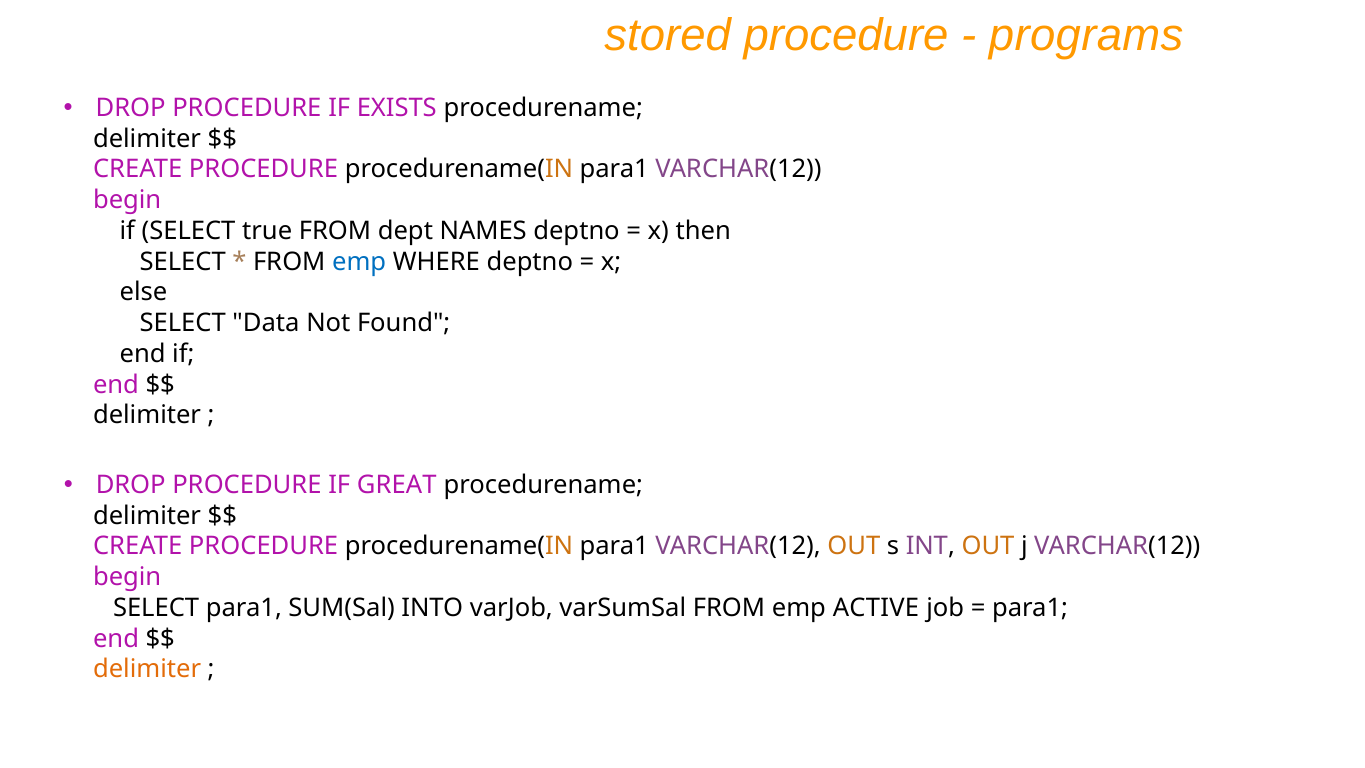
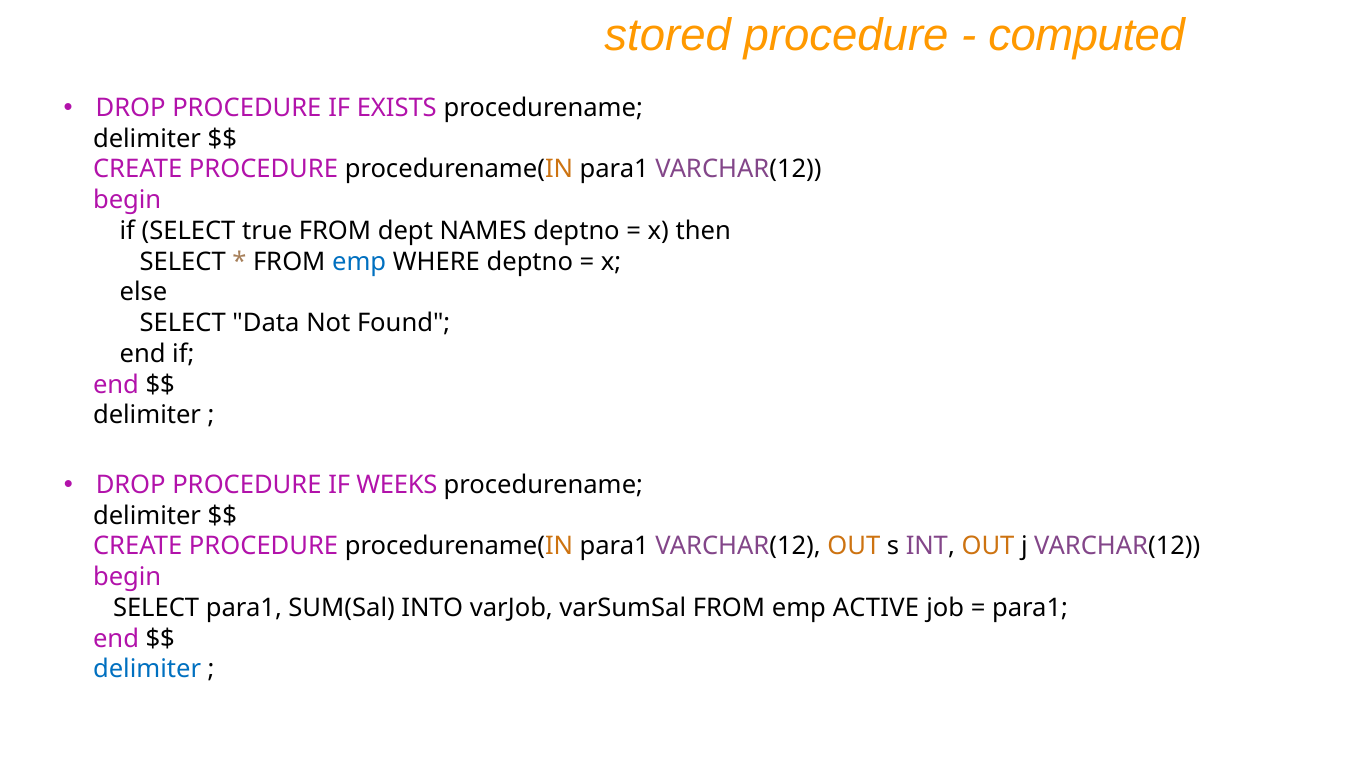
programs: programs -> computed
GREAT: GREAT -> WEEKS
delimiter at (147, 669) colour: orange -> blue
